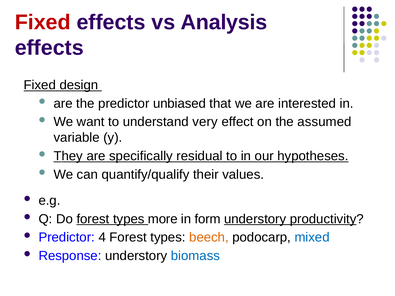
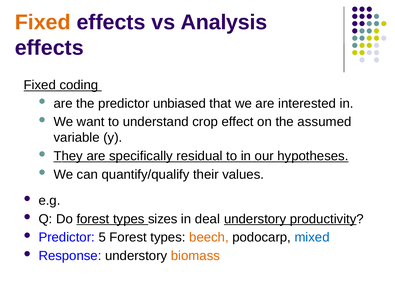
Fixed at (43, 22) colour: red -> orange
design: design -> coding
very: very -> crop
more: more -> sizes
form: form -> deal
4: 4 -> 5
biomass colour: blue -> orange
